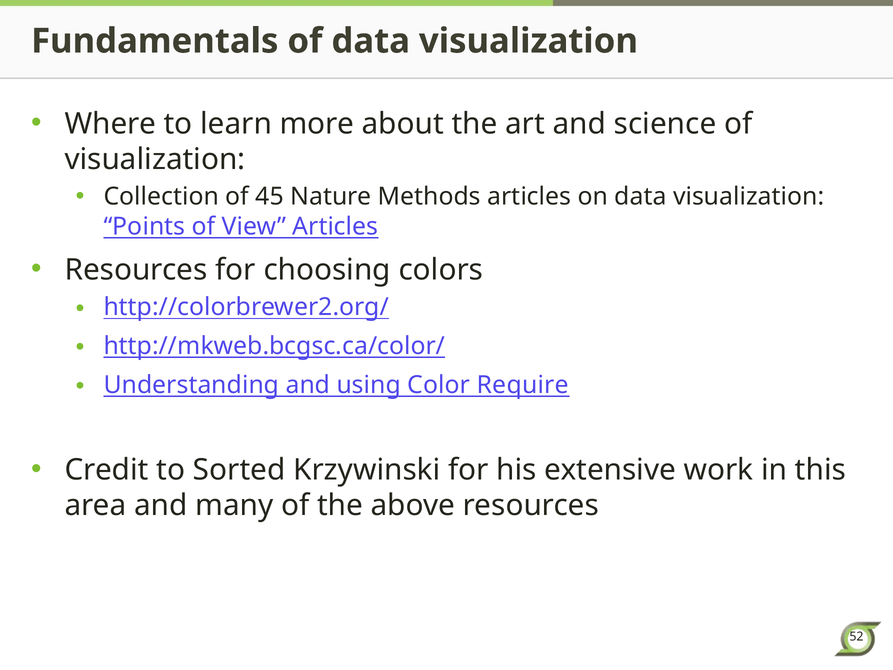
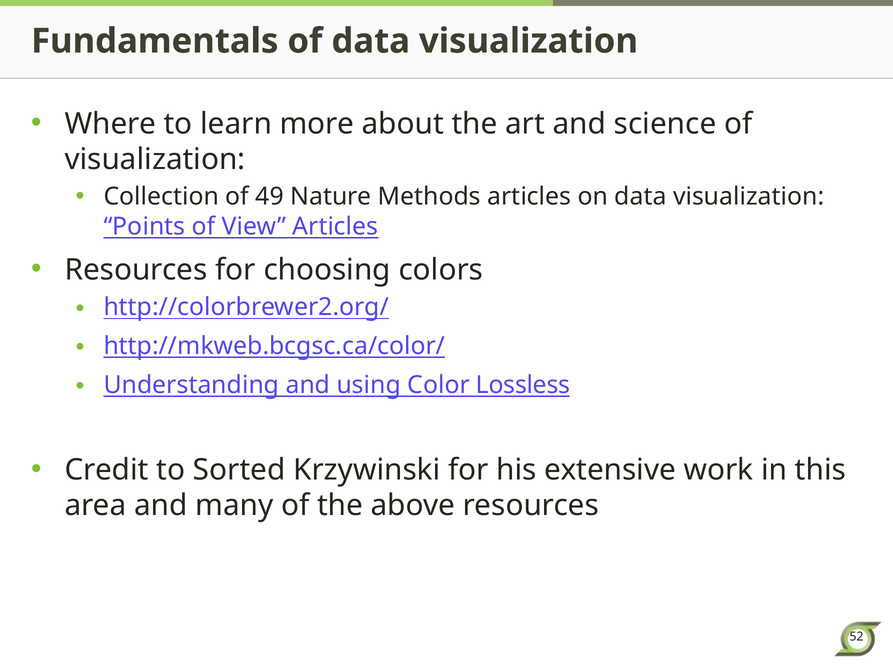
45: 45 -> 49
Require: Require -> Lossless
